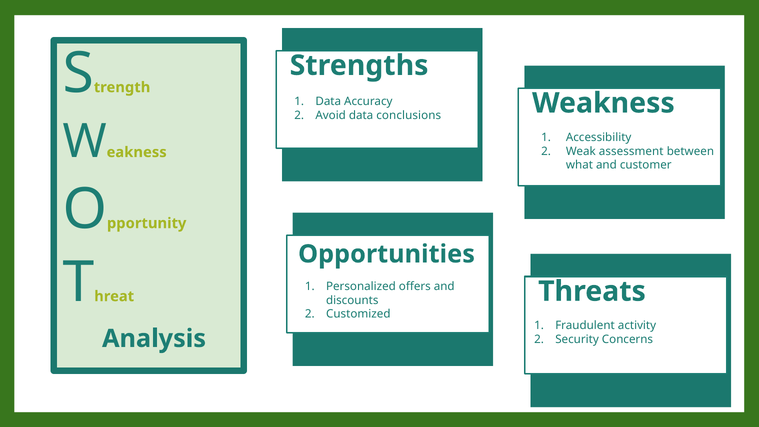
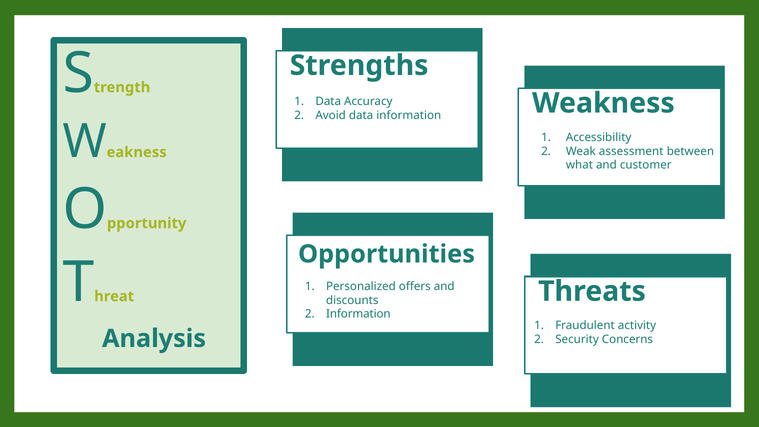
data conclusions: conclusions -> information
Customized at (358, 314): Customized -> Information
